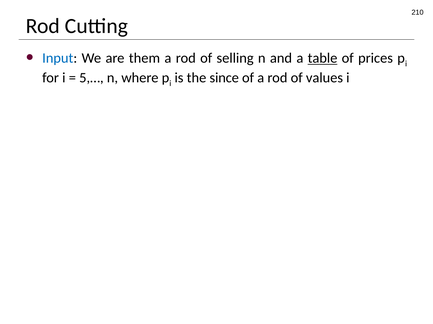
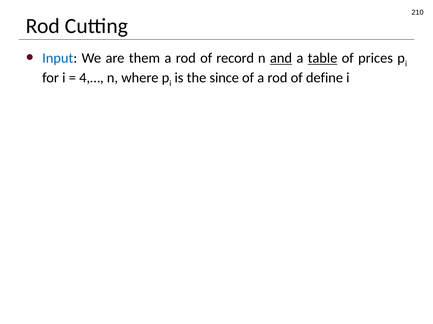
selling: selling -> record
and underline: none -> present
5,…: 5,… -> 4,…
values: values -> define
